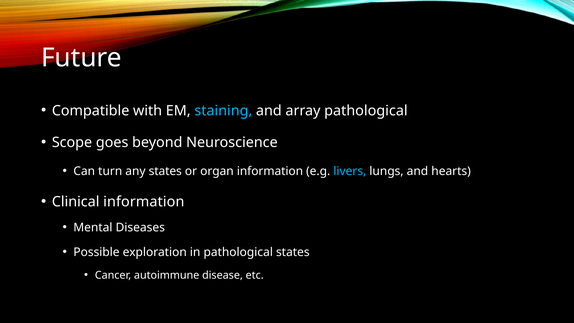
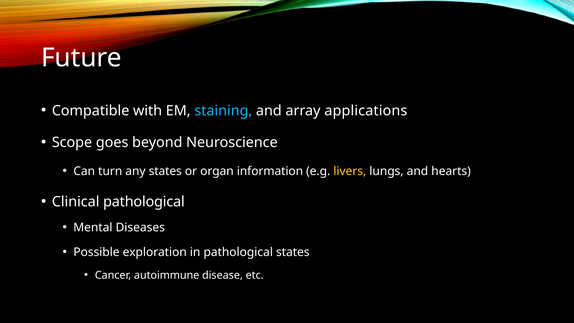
array pathological: pathological -> applications
livers colour: light blue -> yellow
Clinical information: information -> pathological
